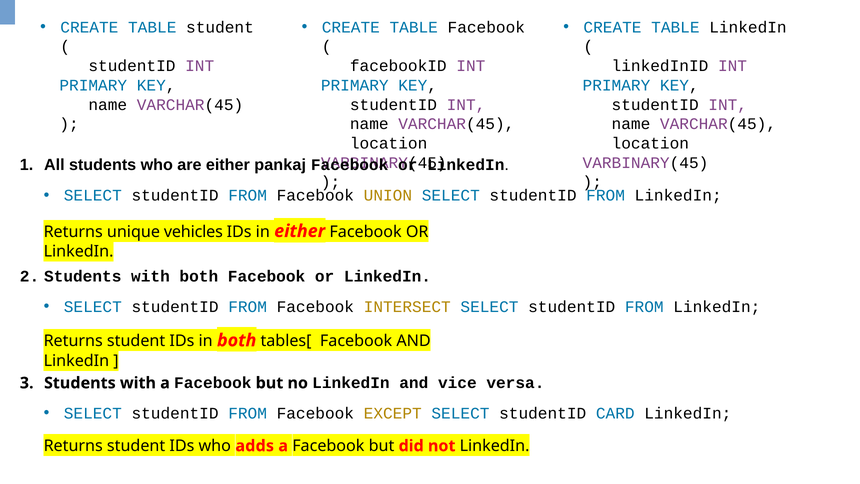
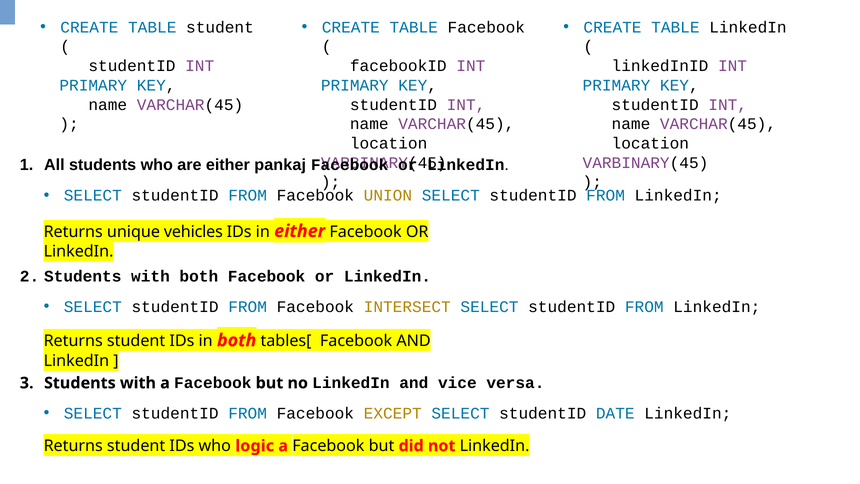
CARD: CARD -> DATE
adds: adds -> logic
